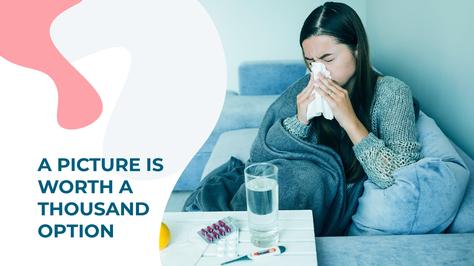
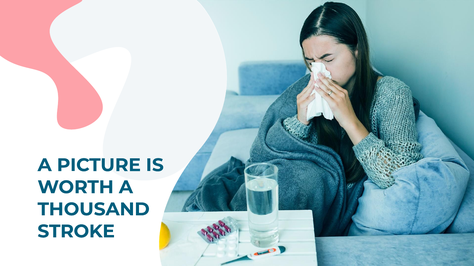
OPTION: OPTION -> STROKE
